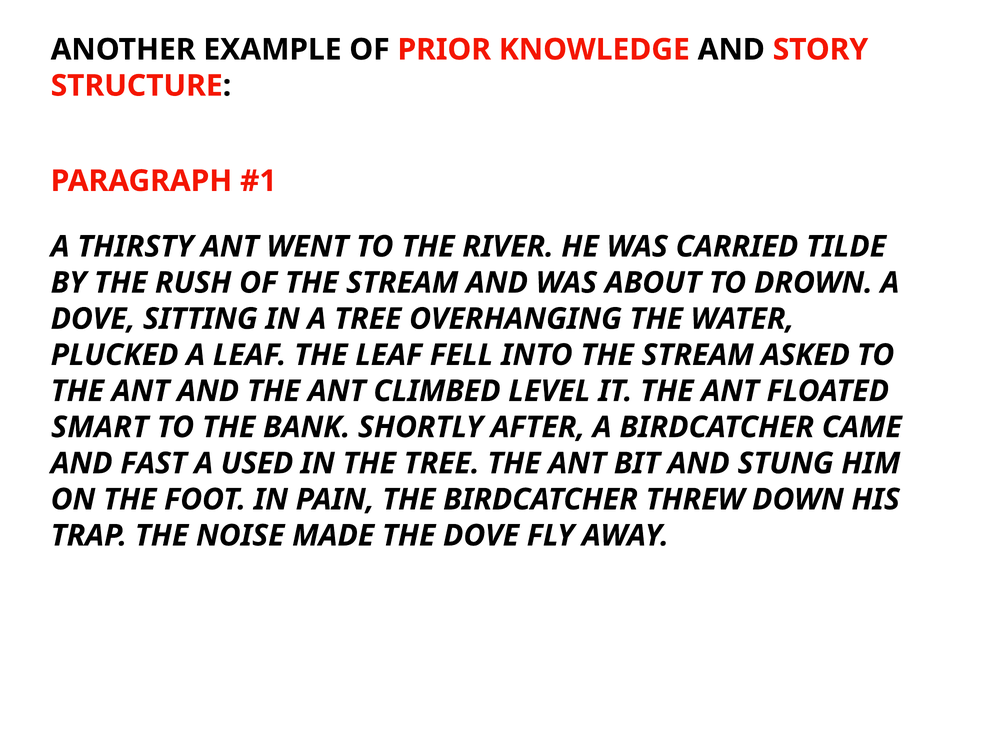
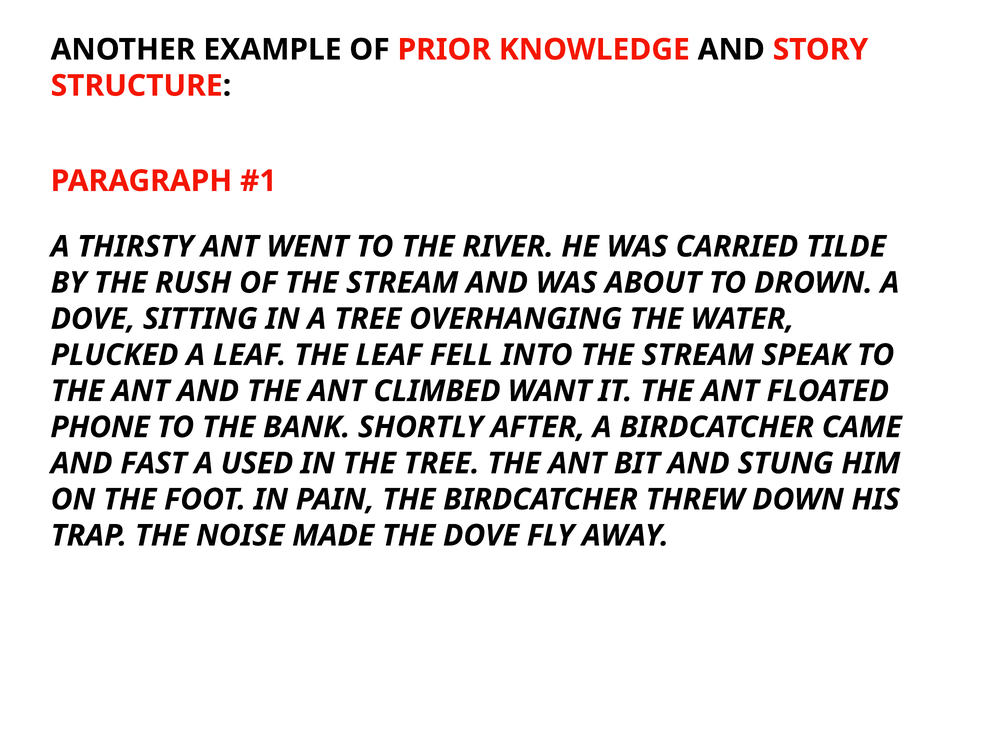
ASKED: ASKED -> SPEAK
LEVEL: LEVEL -> WANT
SMART: SMART -> PHONE
